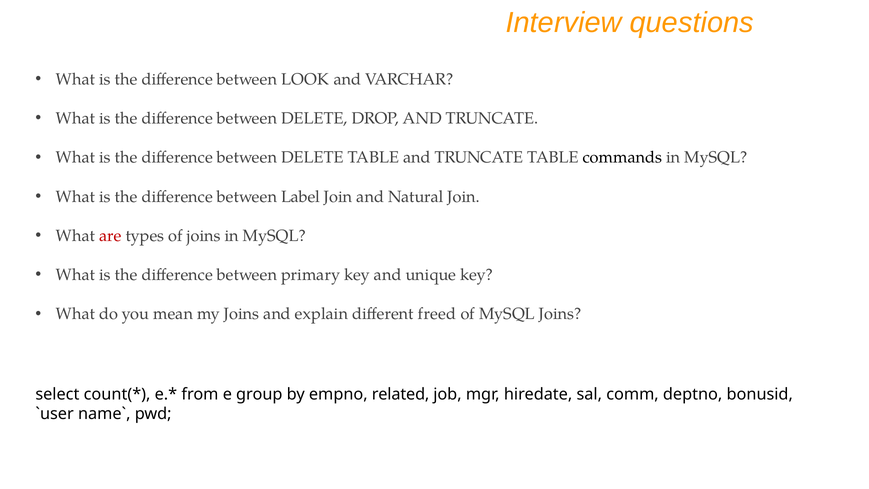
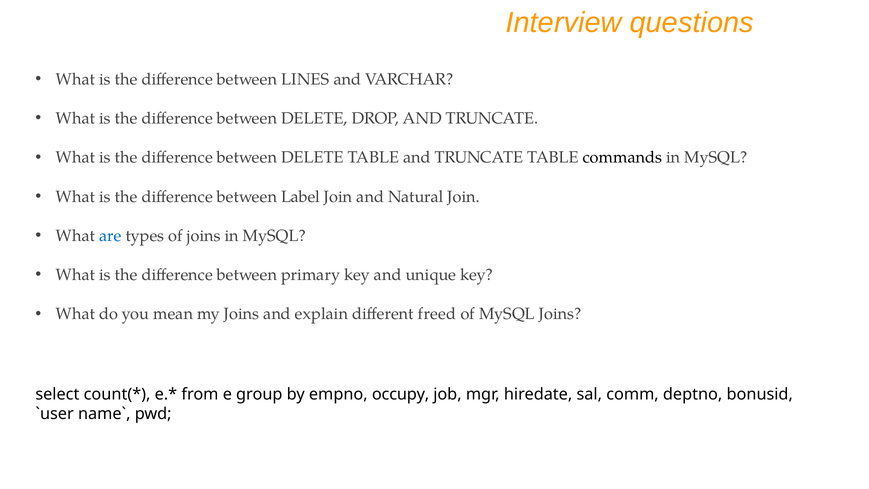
LOOK: LOOK -> LINES
are colour: red -> blue
related: related -> occupy
